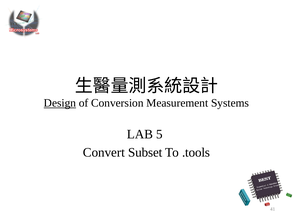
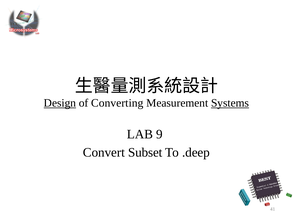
Conversion: Conversion -> Converting
Systems underline: none -> present
5: 5 -> 9
.tools: .tools -> .deep
